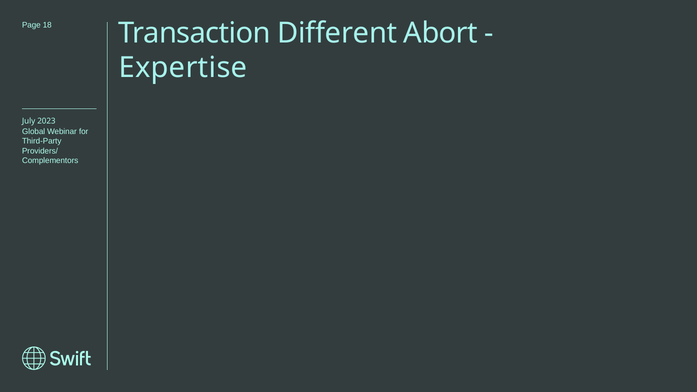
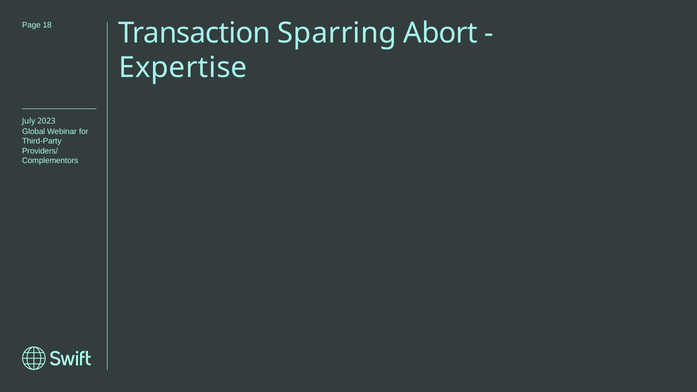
Different: Different -> Sparring
